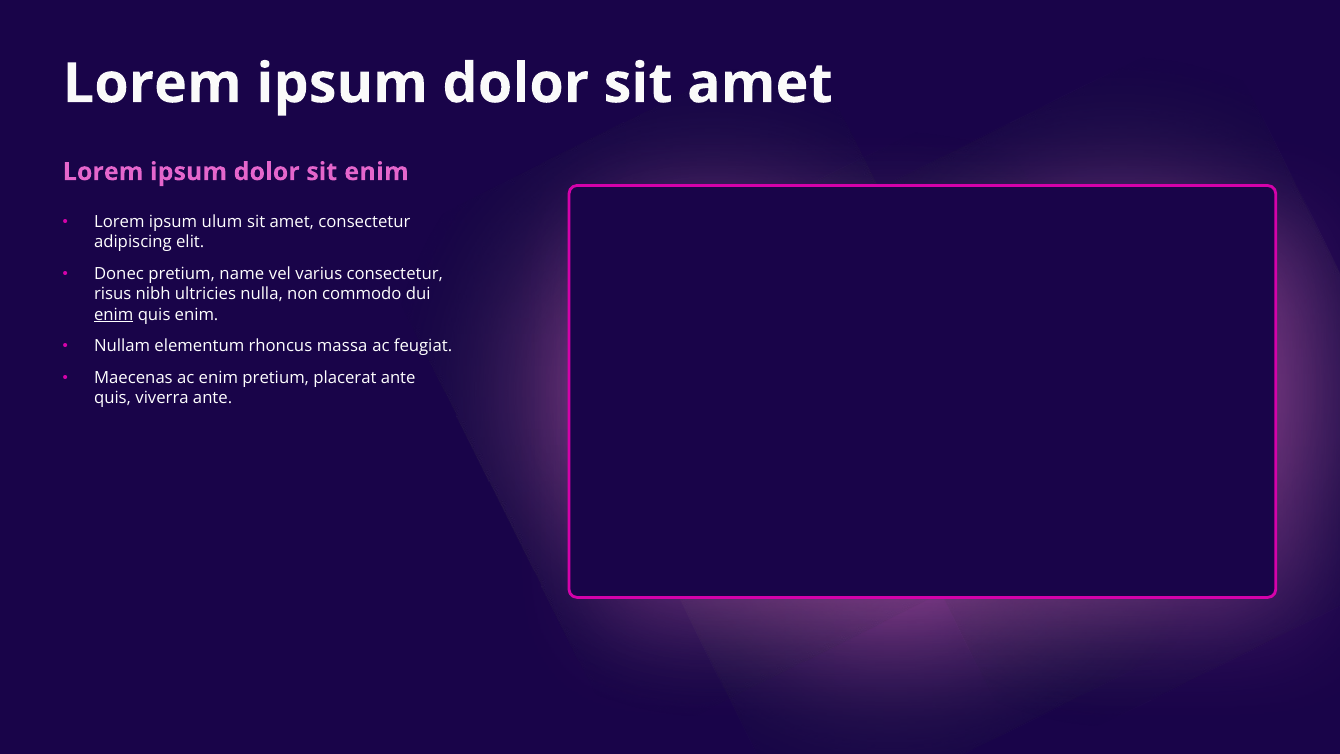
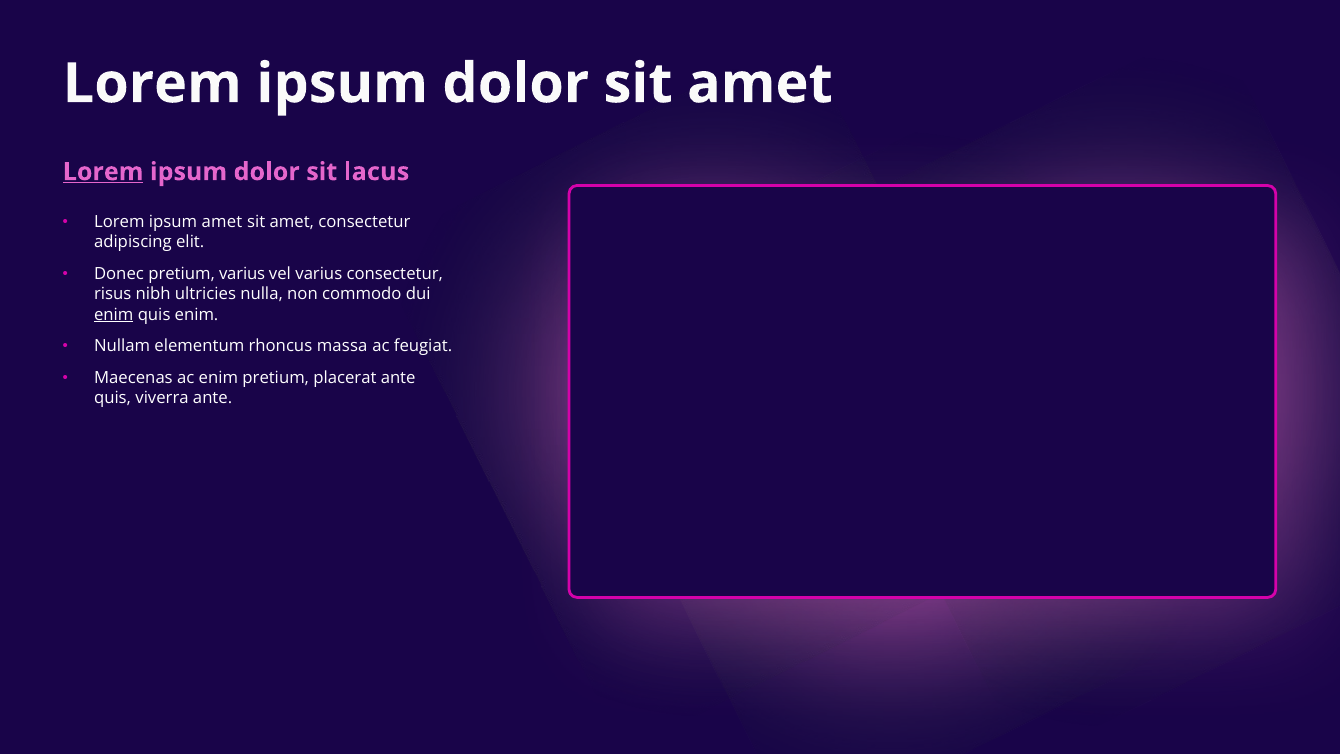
Lorem at (103, 172) underline: none -> present
sit enim: enim -> lacus
ipsum ulum: ulum -> amet
pretium name: name -> varius
